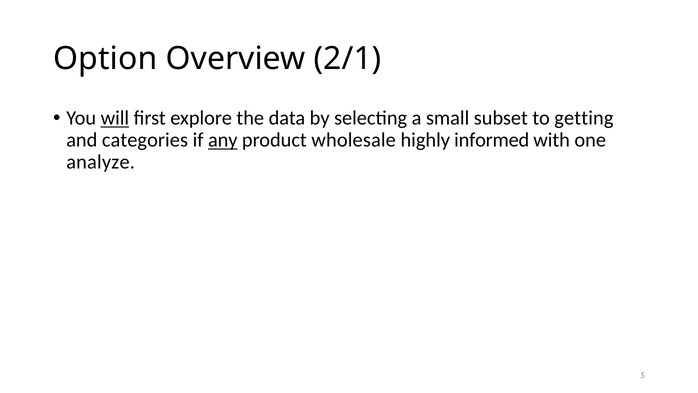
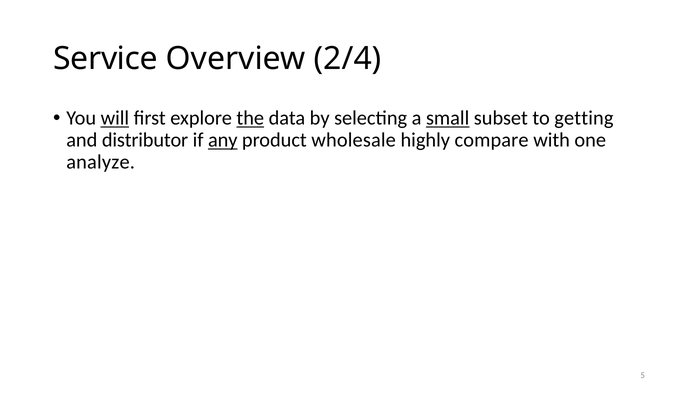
Option: Option -> Service
2/1: 2/1 -> 2/4
the underline: none -> present
small underline: none -> present
categories: categories -> distributor
informed: informed -> compare
